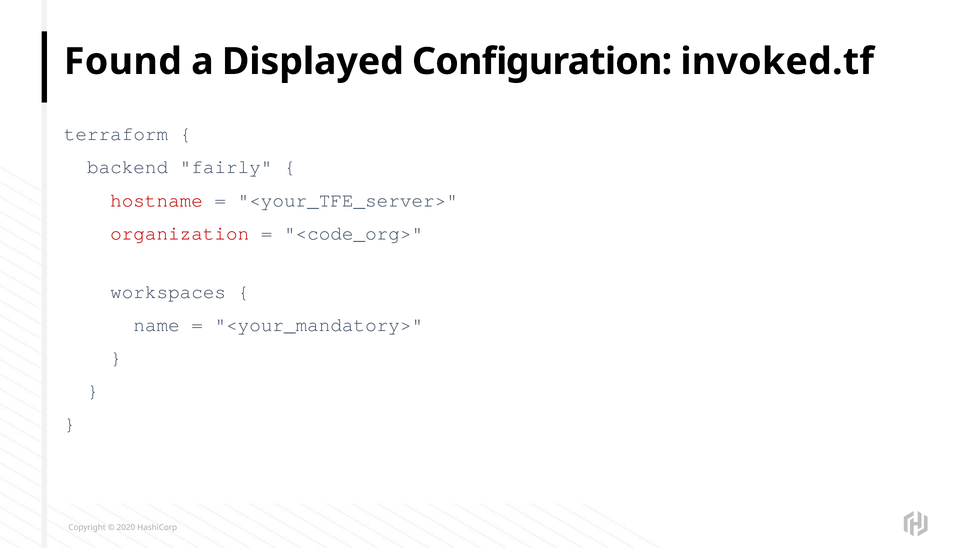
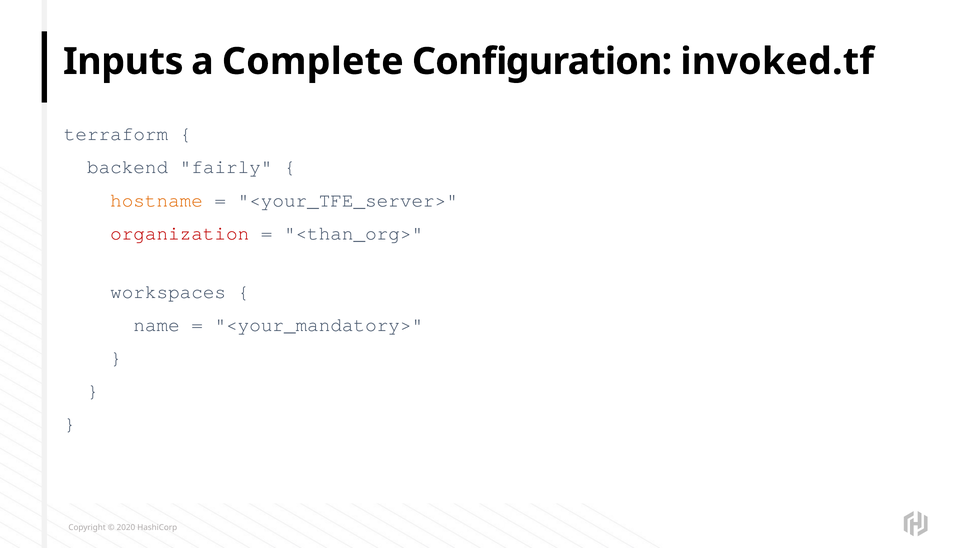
Found: Found -> Inputs
Displayed: Displayed -> Complete
hostname colour: red -> orange
<code_org>: <code_org> -> <than_org>
